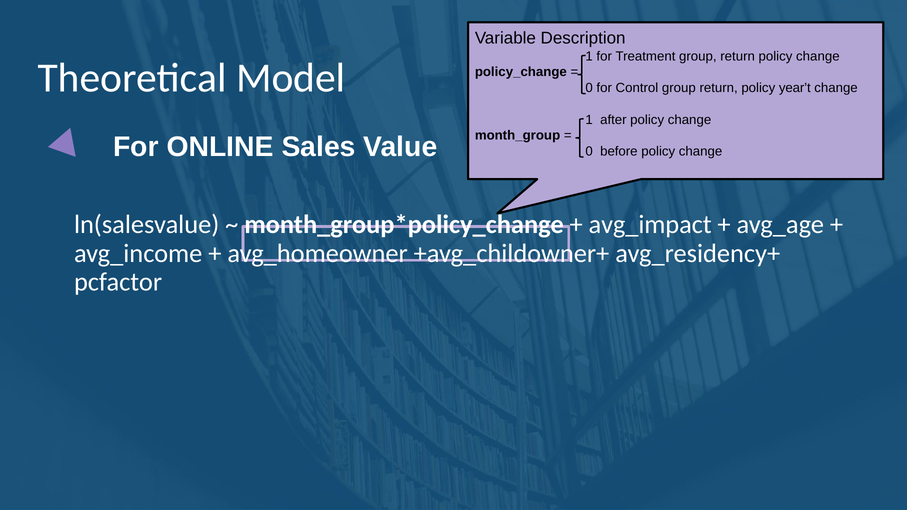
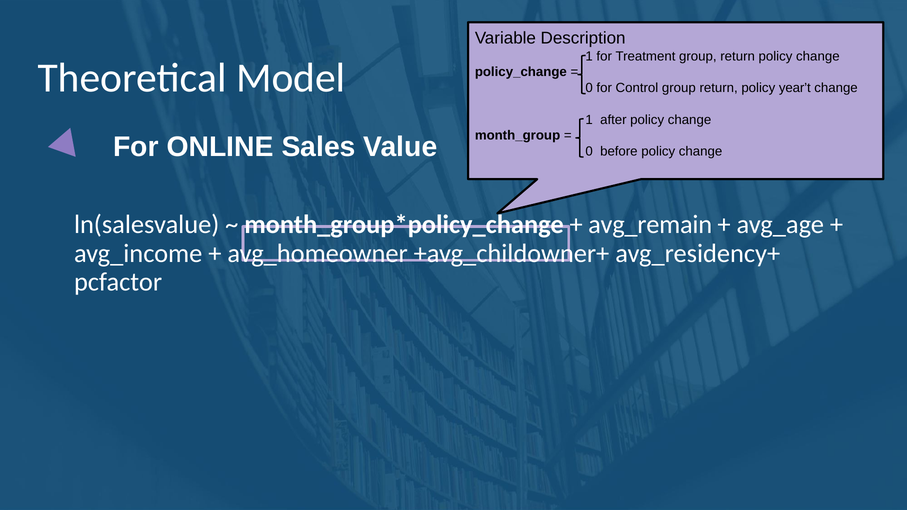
avg_impact: avg_impact -> avg_remain
